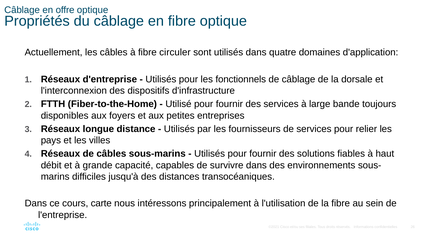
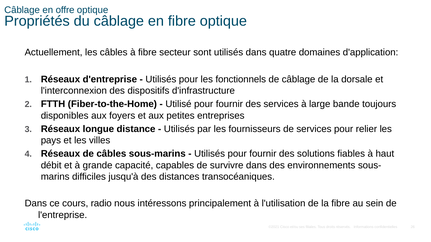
circuler: circuler -> secteur
carte: carte -> radio
